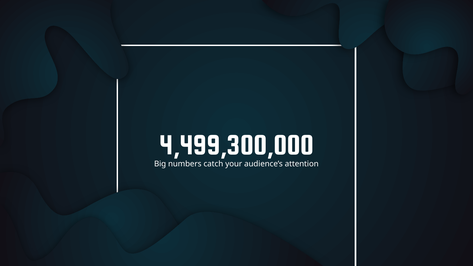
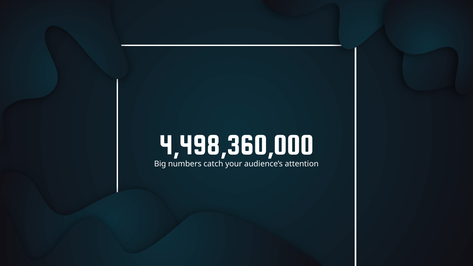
4,499,300,000: 4,499,300,000 -> 4,498,360,000
